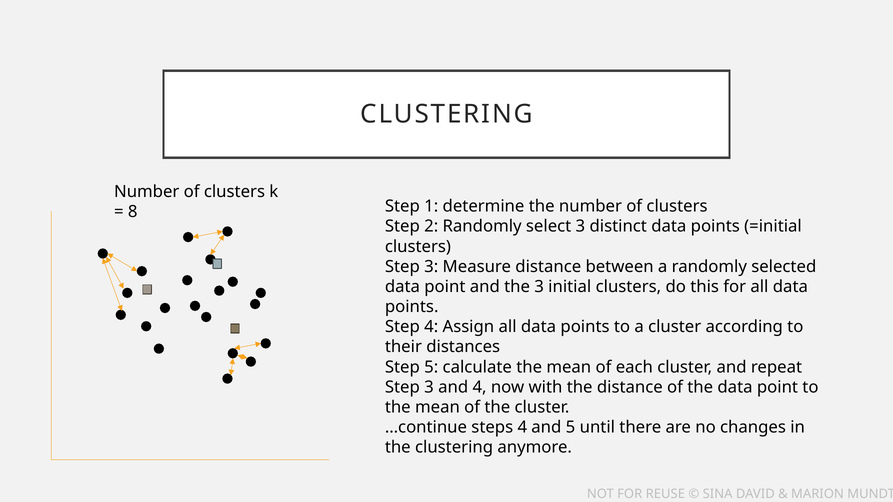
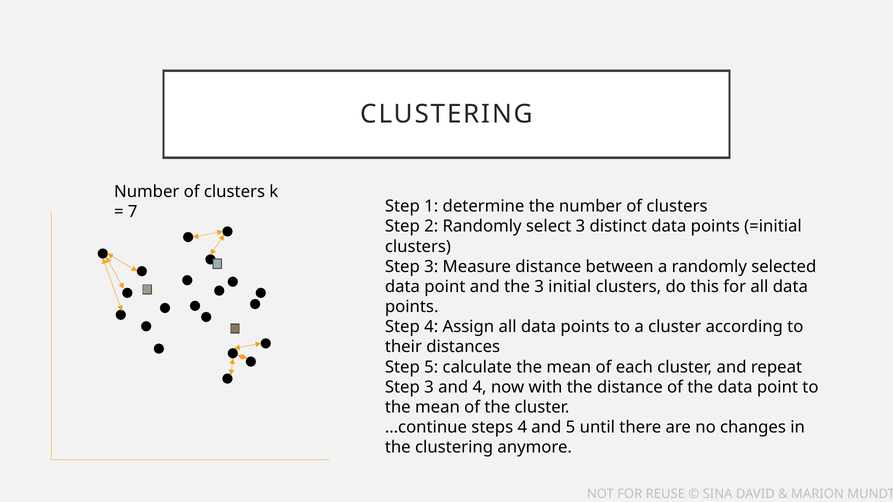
8: 8 -> 7
